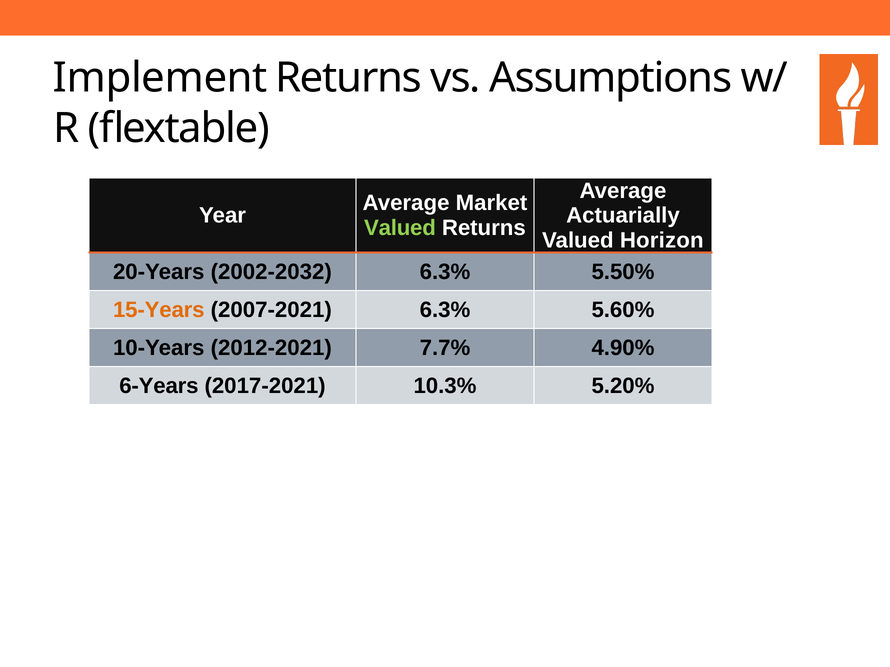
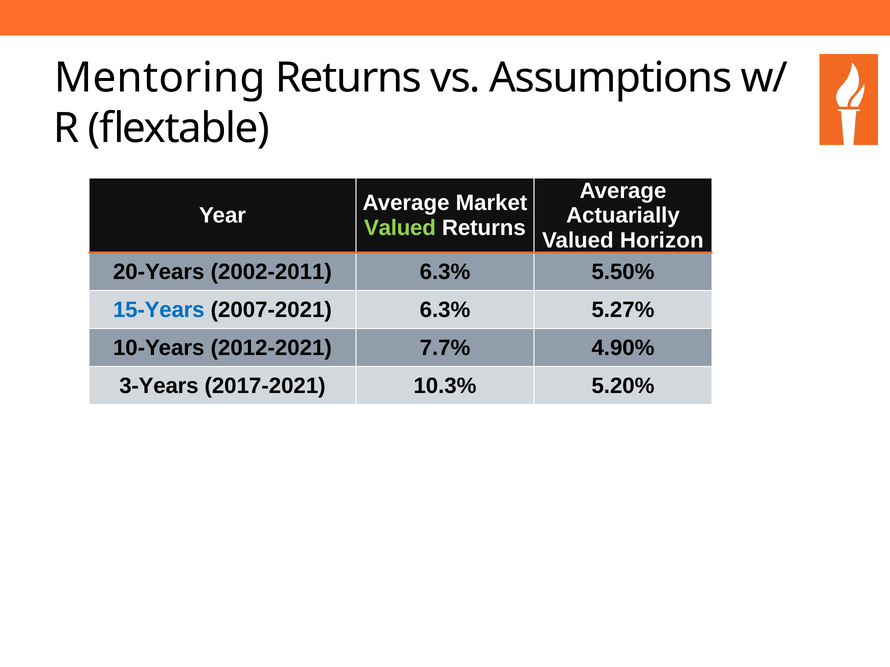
Implement: Implement -> Mentoring
2002-2032: 2002-2032 -> 2002-2011
15-Years colour: orange -> blue
5.60%: 5.60% -> 5.27%
6-Years: 6-Years -> 3-Years
